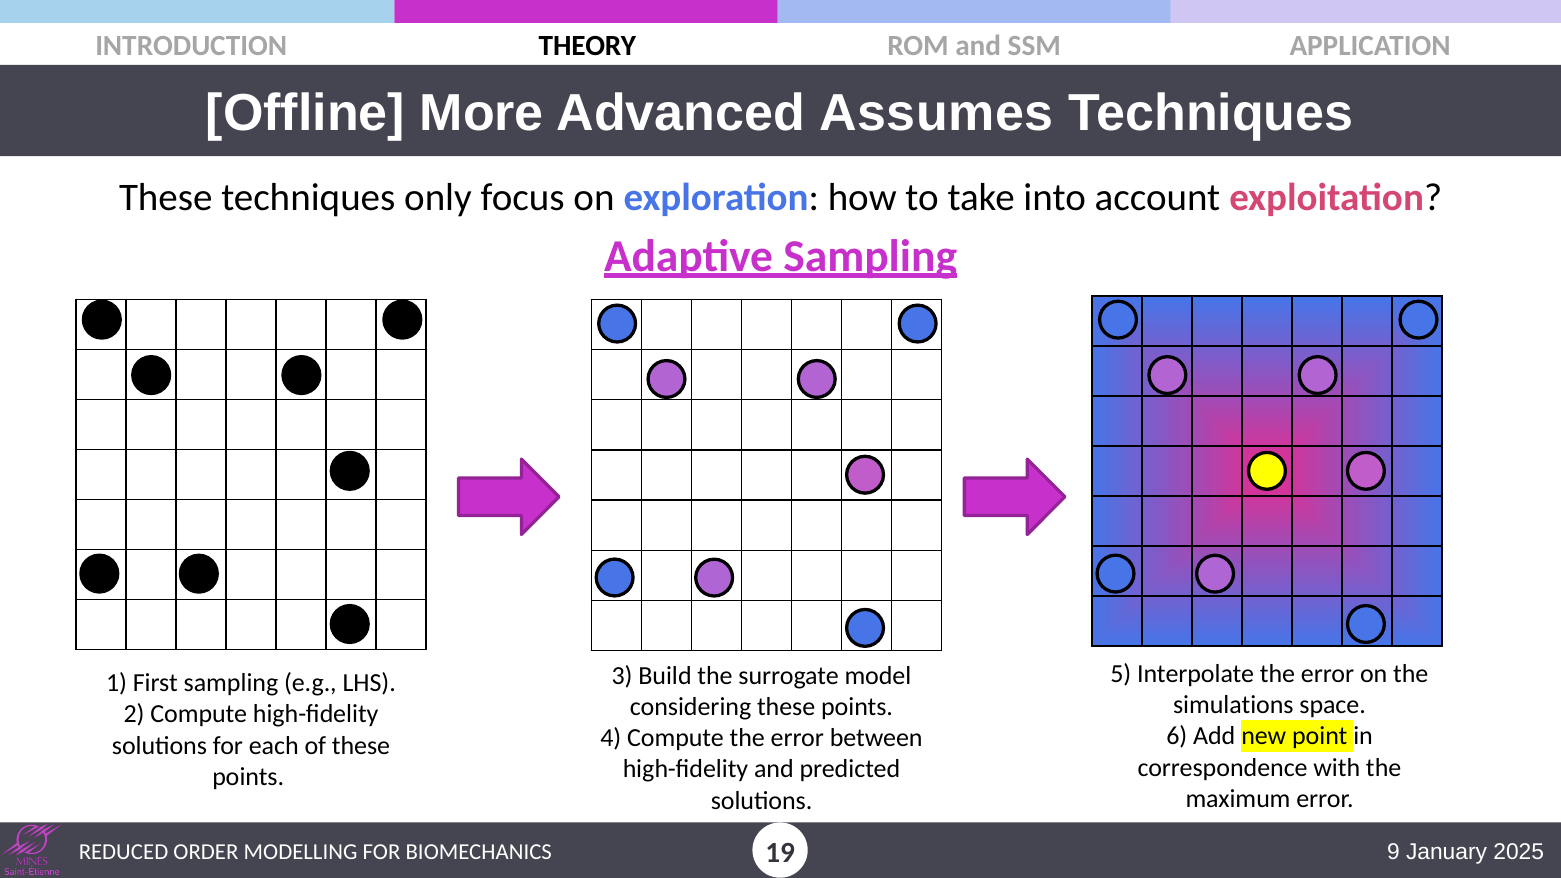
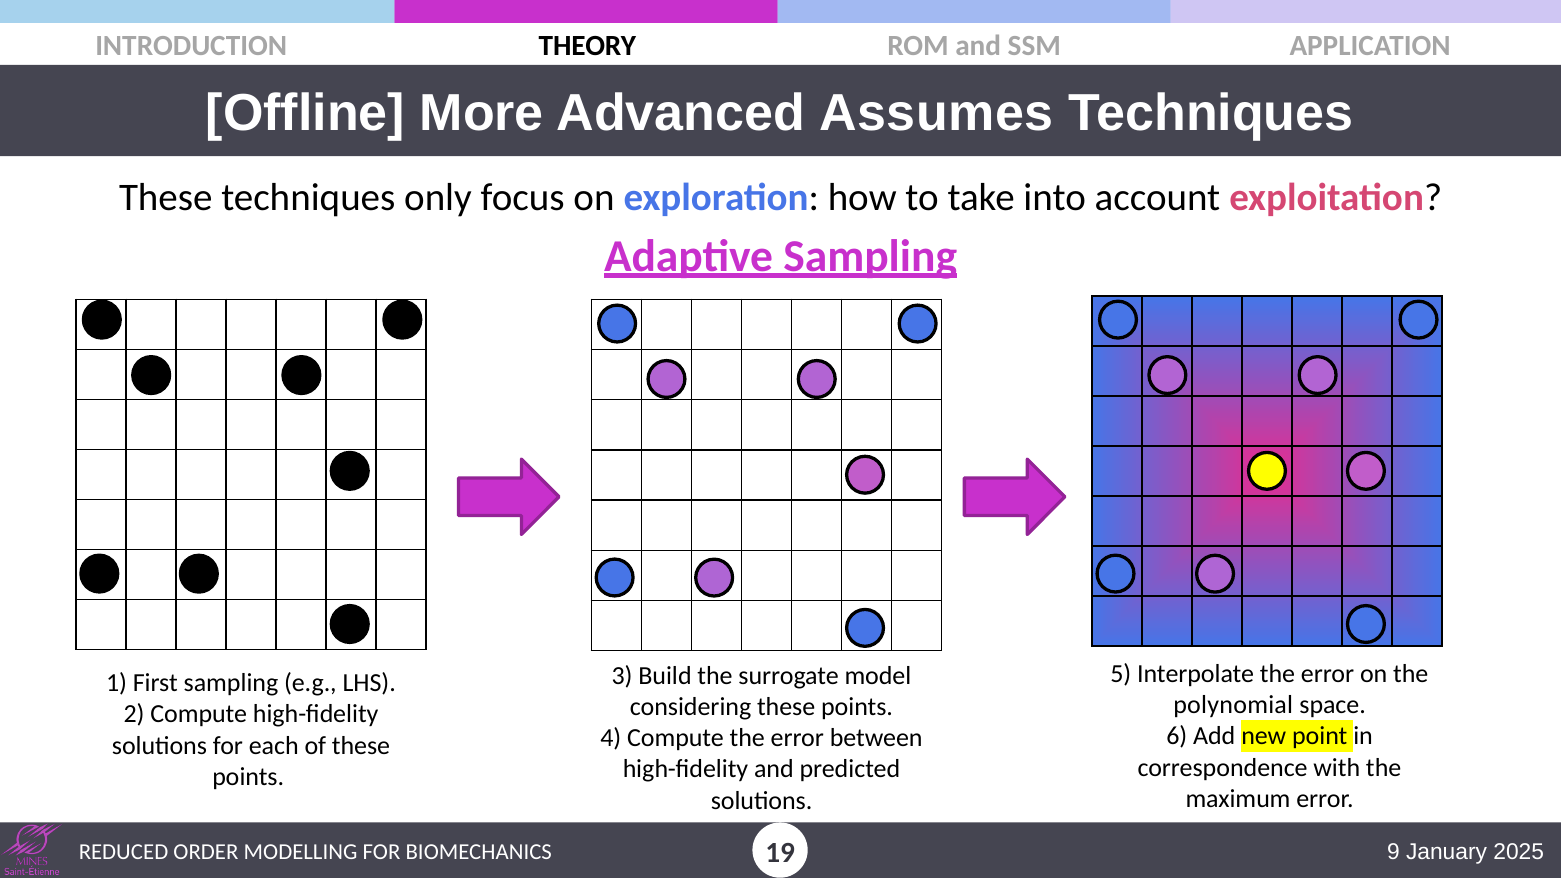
simulations: simulations -> polynomial
